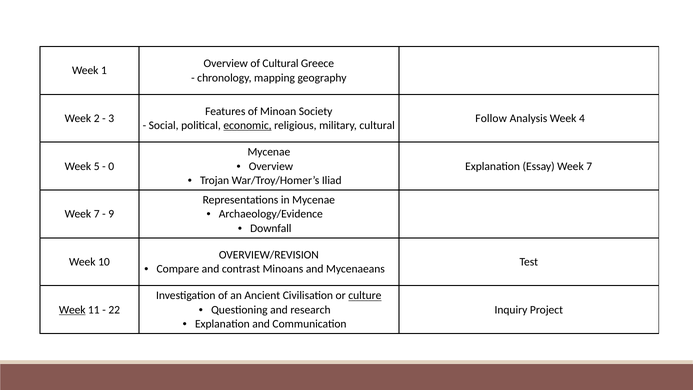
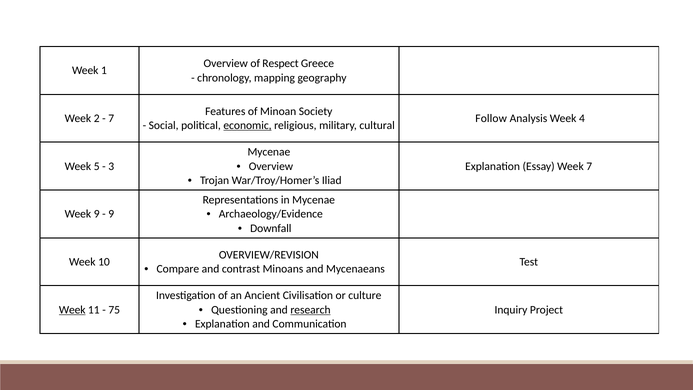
of Cultural: Cultural -> Respect
3 at (111, 118): 3 -> 7
0: 0 -> 3
7 at (97, 214): 7 -> 9
culture underline: present -> none
research underline: none -> present
22: 22 -> 75
